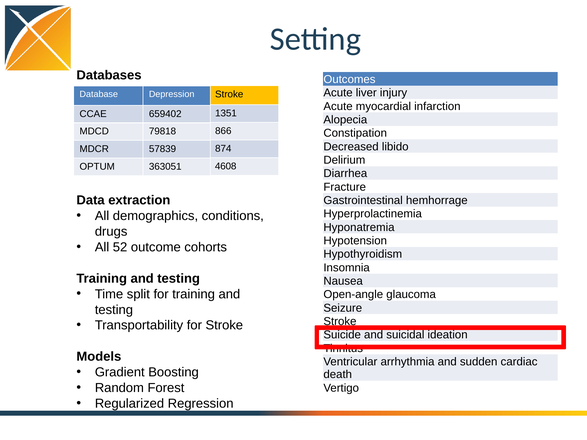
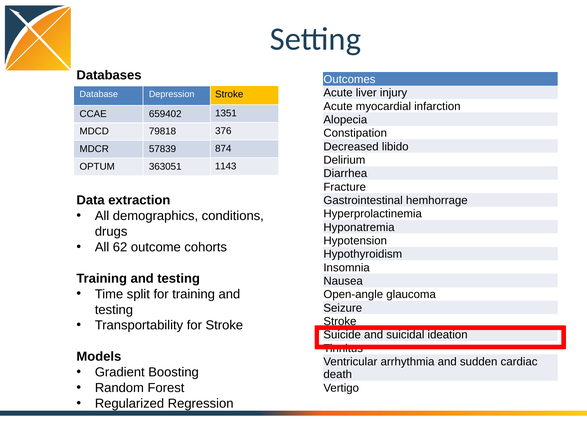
866: 866 -> 376
4608: 4608 -> 1143
52: 52 -> 62
